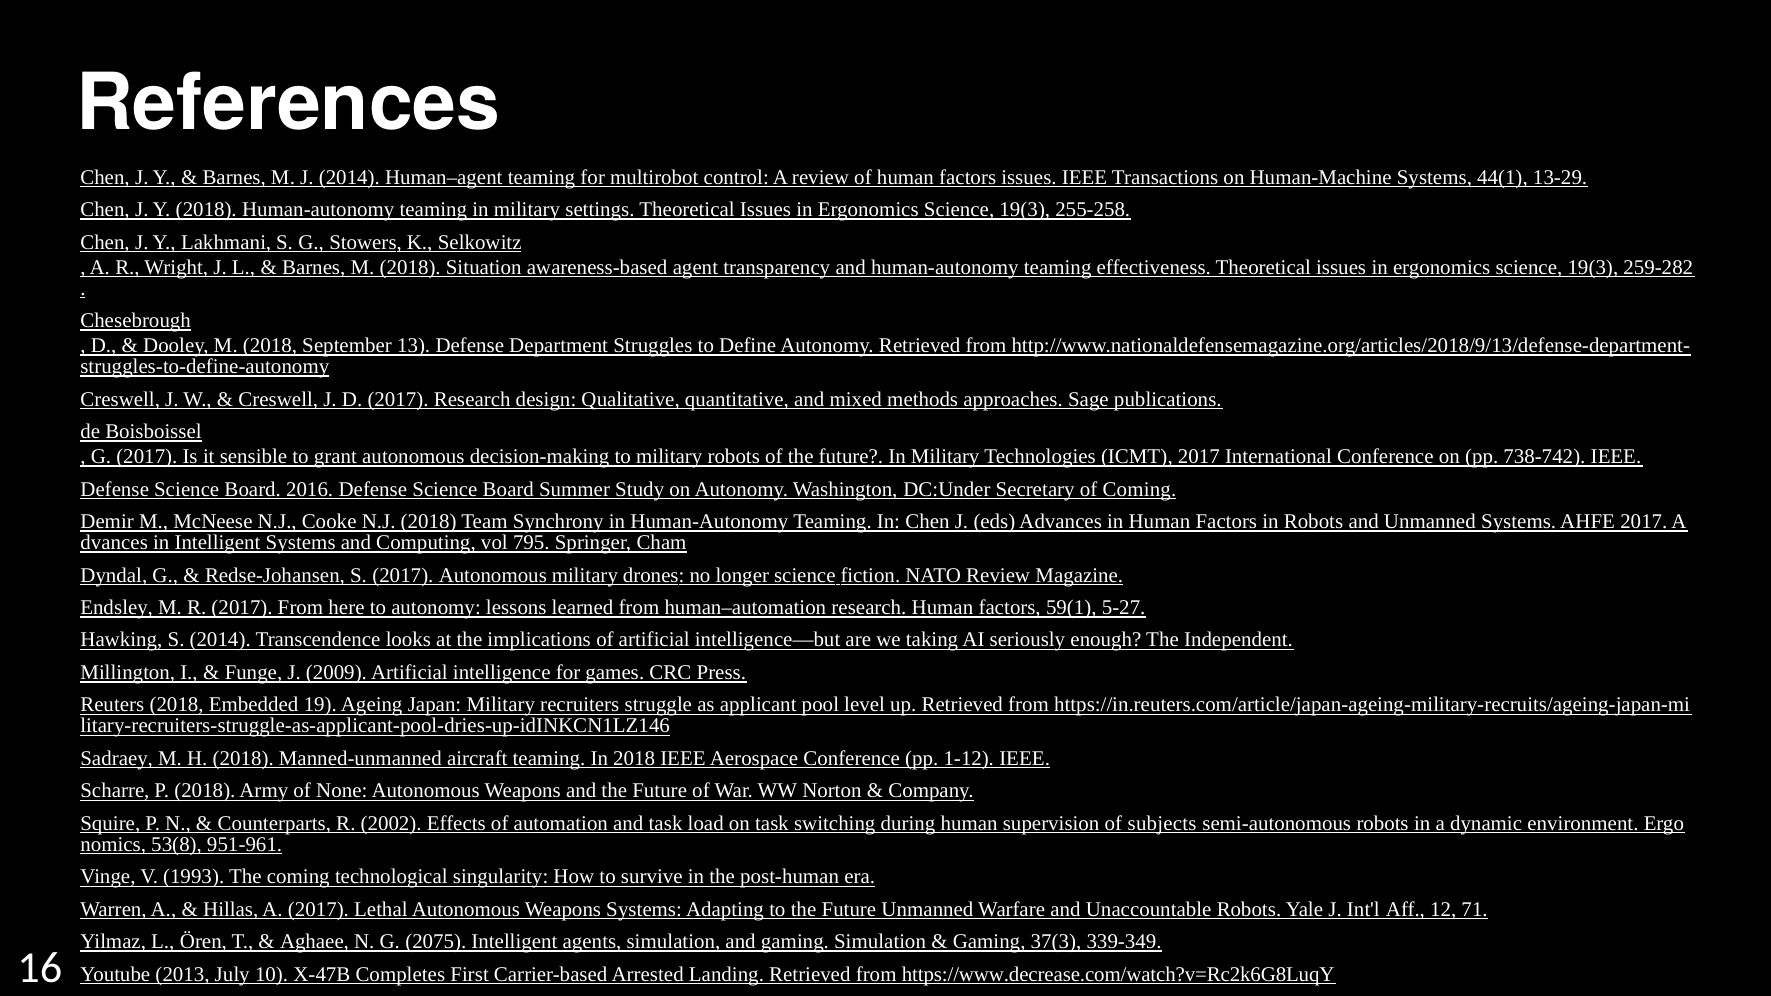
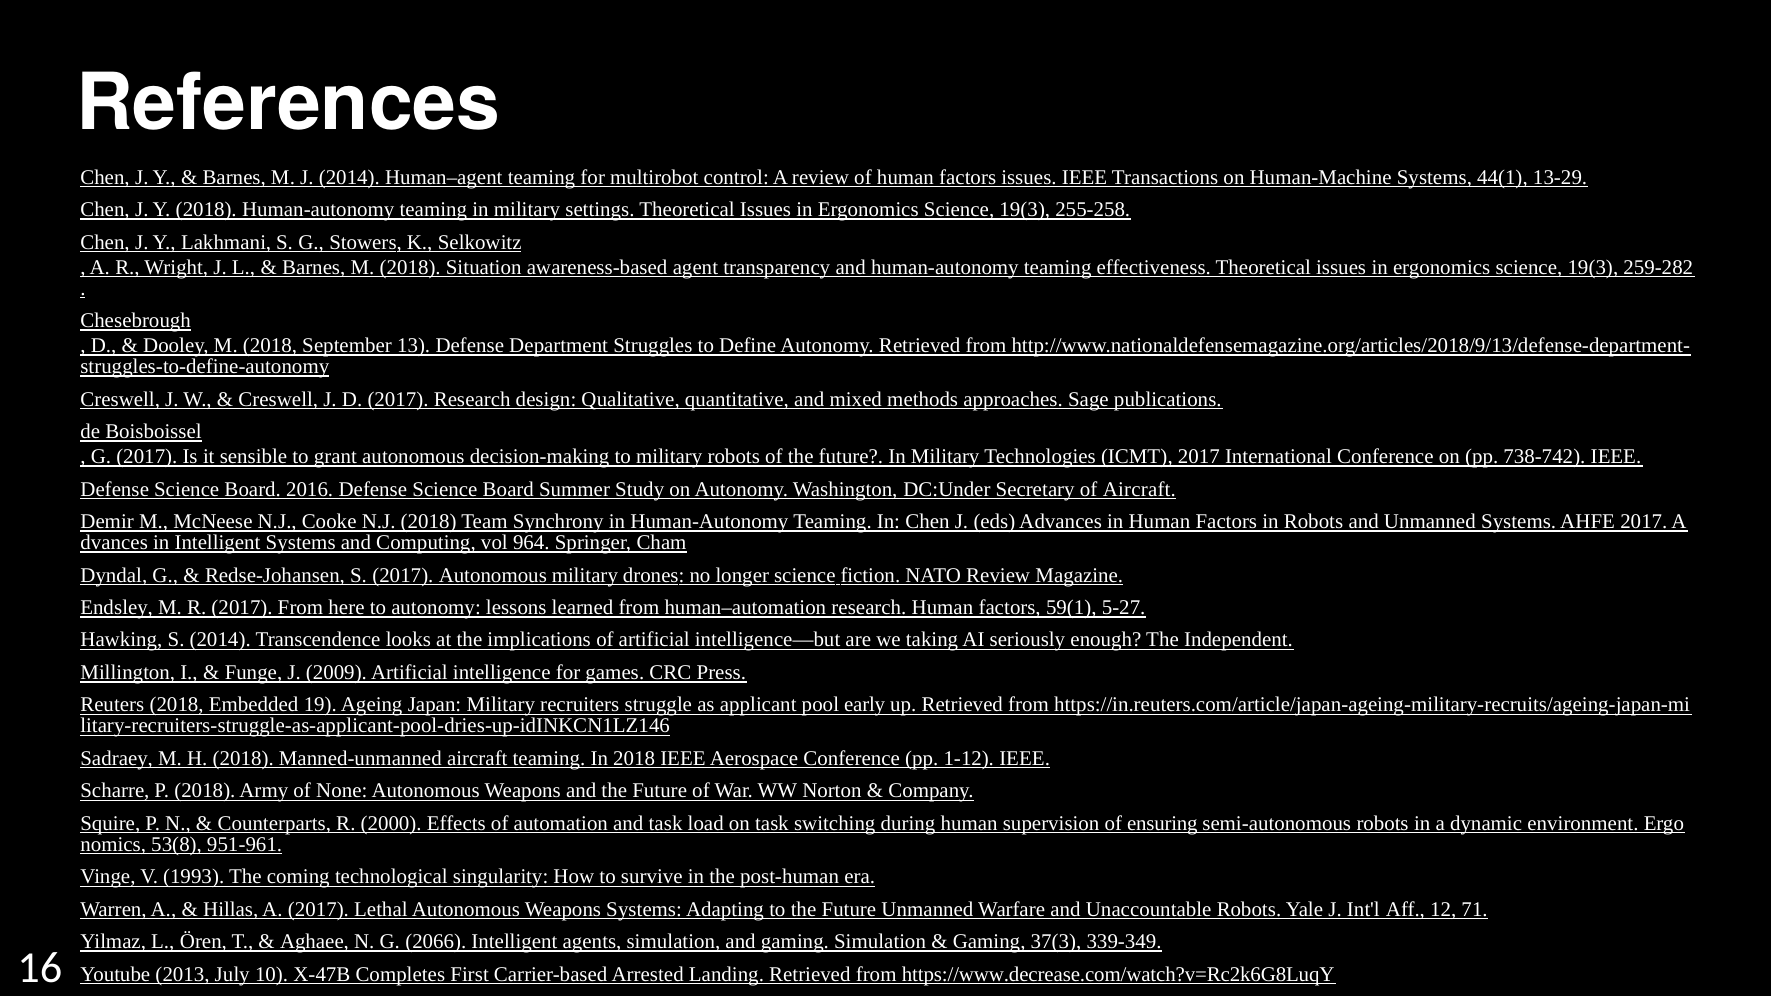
of Coming: Coming -> Aircraft
795: 795 -> 964
level: level -> early
2002: 2002 -> 2000
subjects: subjects -> ensuring
2075: 2075 -> 2066
